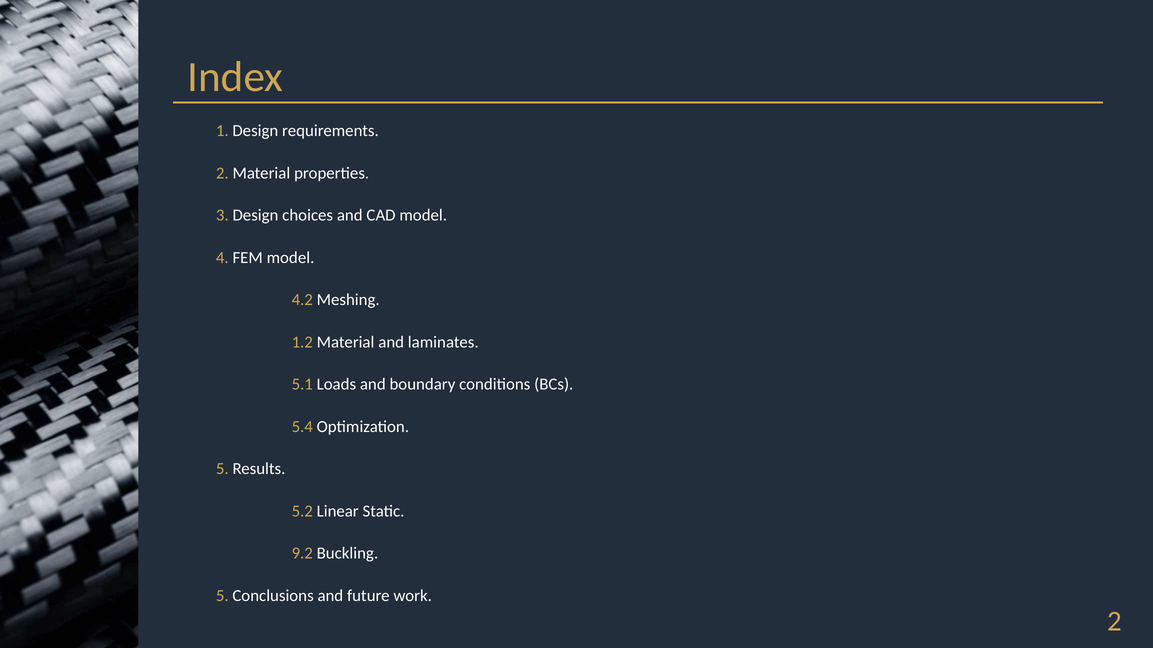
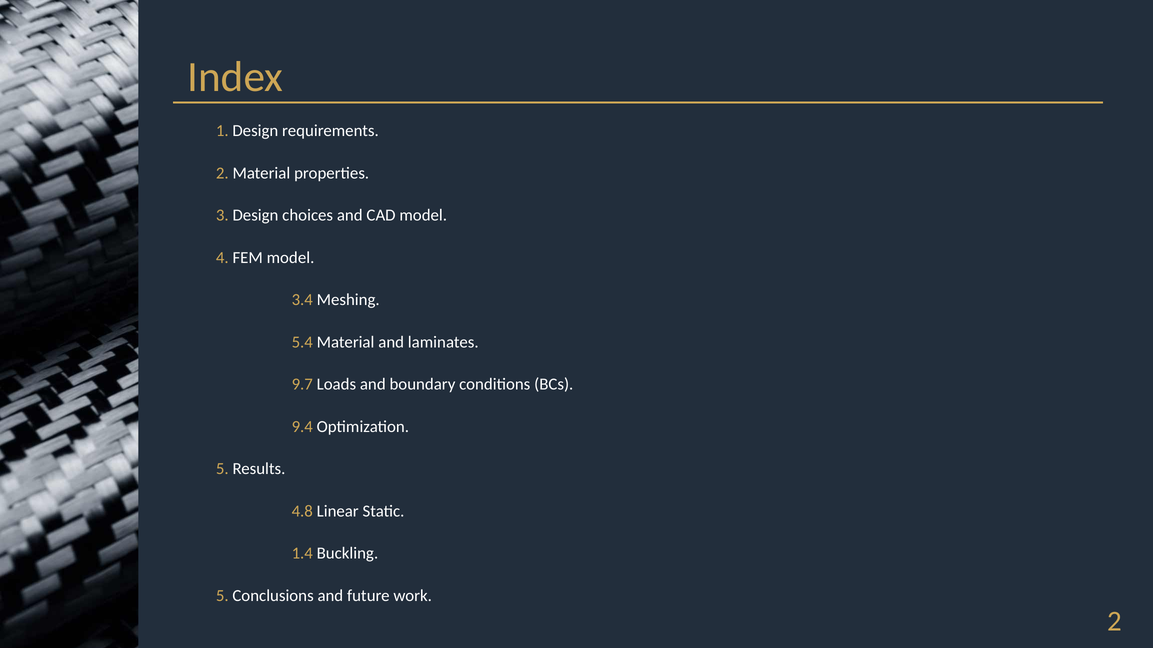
4.2: 4.2 -> 3.4
1.2: 1.2 -> 5.4
5.1: 5.1 -> 9.7
5.4: 5.4 -> 9.4
5.2: 5.2 -> 4.8
9.2: 9.2 -> 1.4
